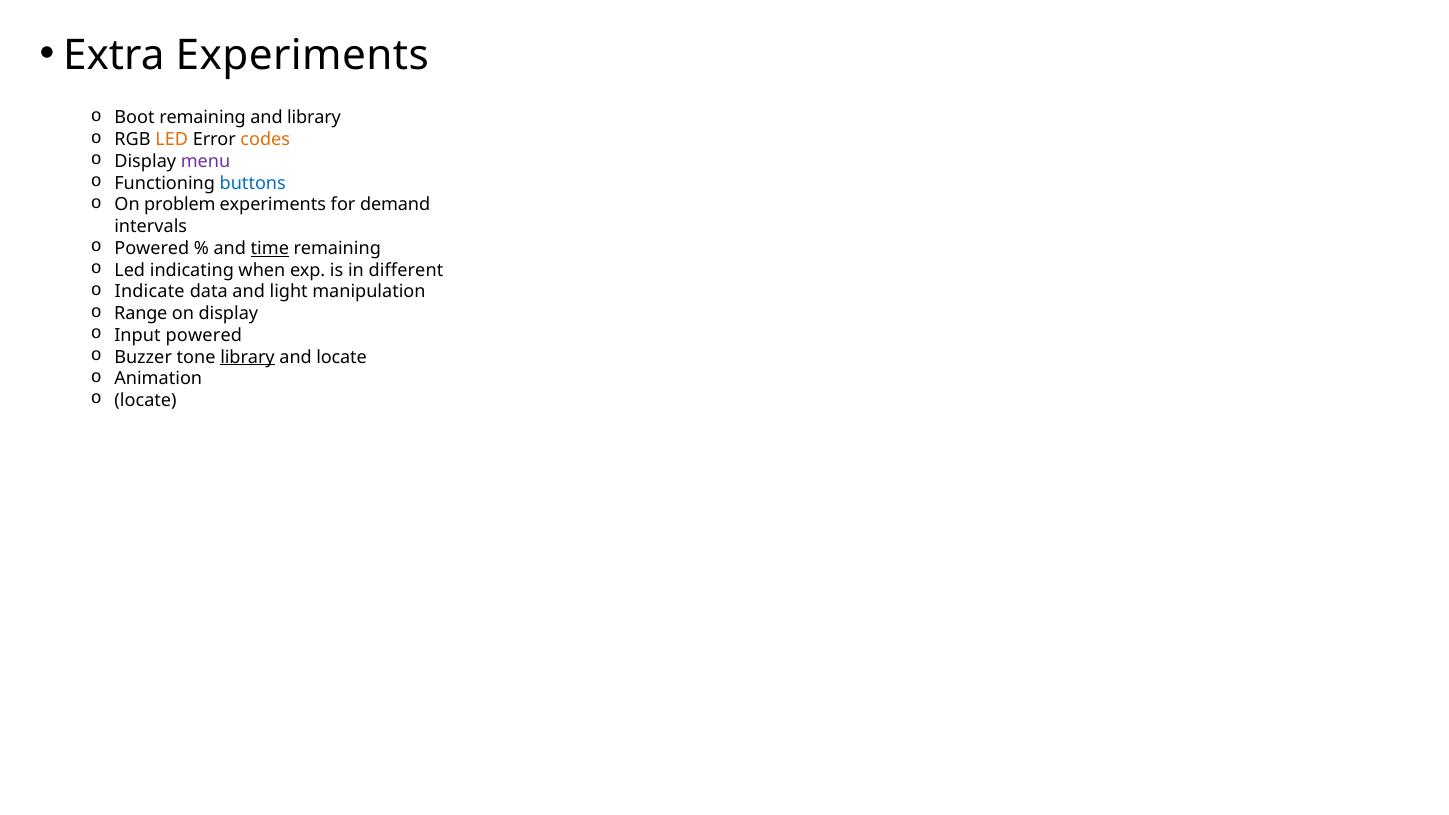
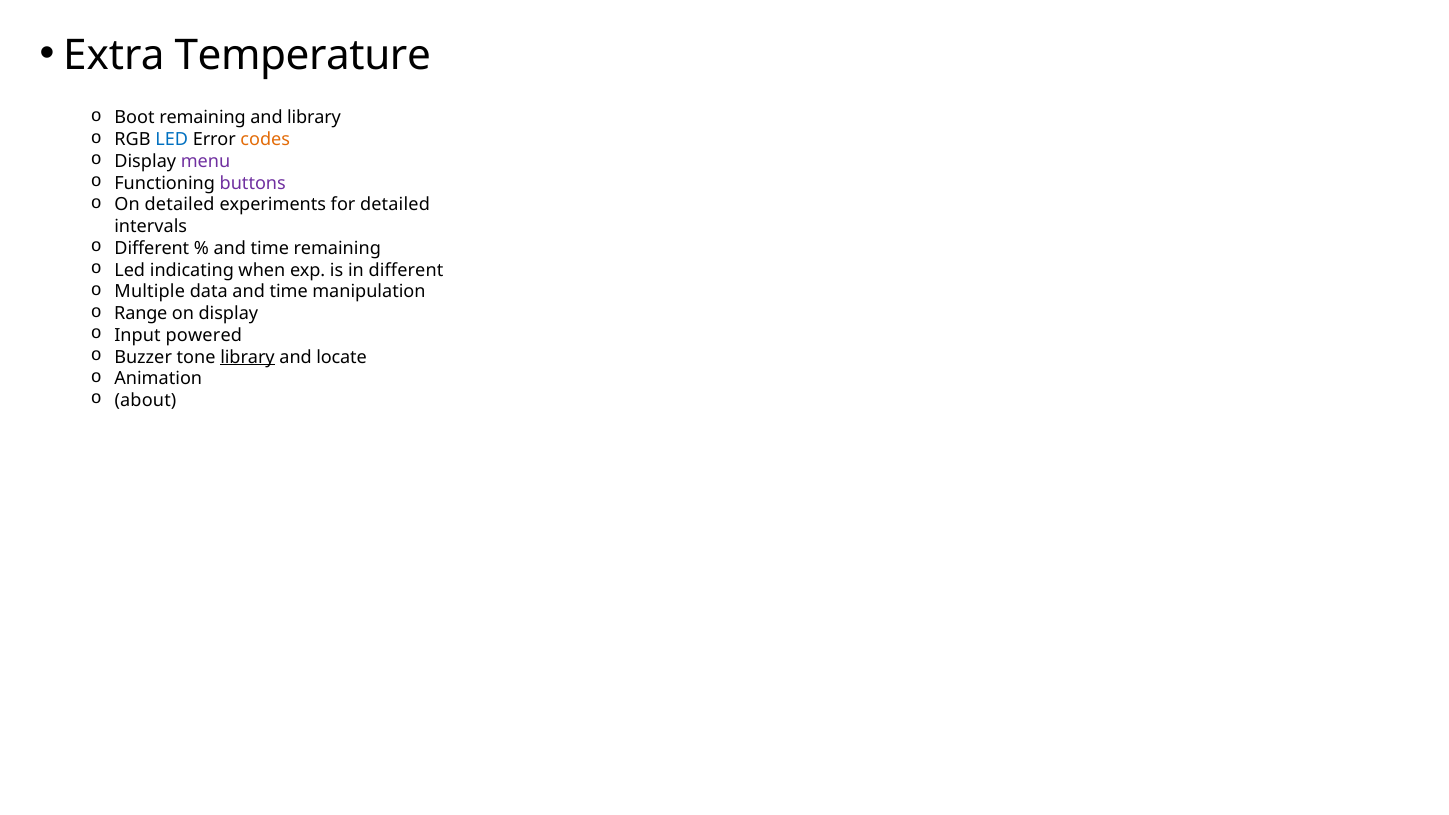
Extra Experiments: Experiments -> Temperature
LED at (172, 140) colour: orange -> blue
buttons colour: blue -> purple
On problem: problem -> detailed
for demand: demand -> detailed
Powered at (152, 248): Powered -> Different
time at (270, 248) underline: present -> none
Indicate: Indicate -> Multiple
data and light: light -> time
locate at (146, 401): locate -> about
